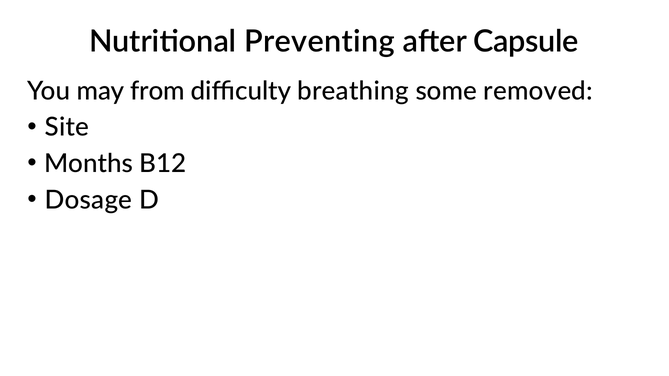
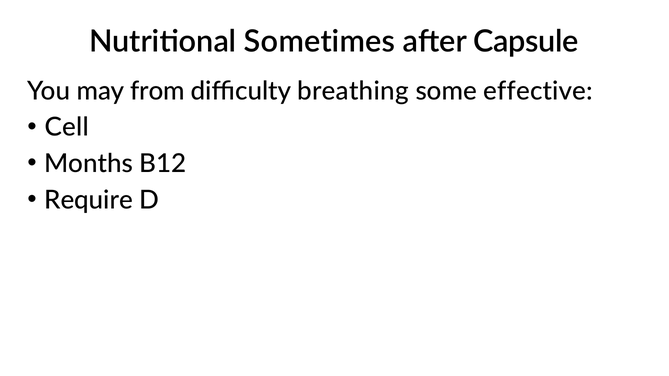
Preventing: Preventing -> Sometimes
removed: removed -> effective
Site: Site -> Cell
Dosage: Dosage -> Require
